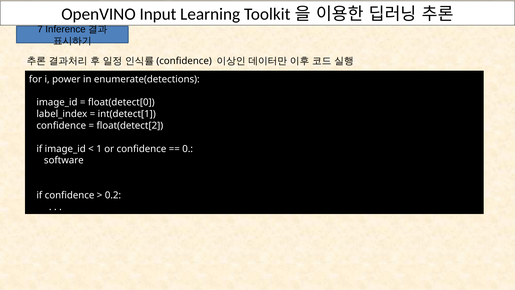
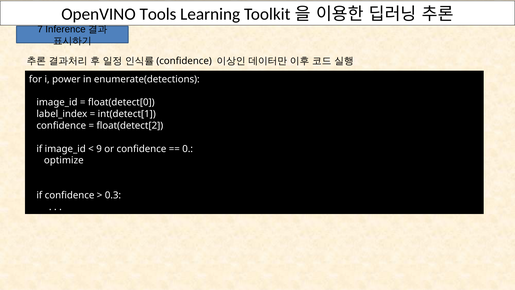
Input: Input -> Tools
1: 1 -> 9
software: software -> optimize
0.2: 0.2 -> 0.3
